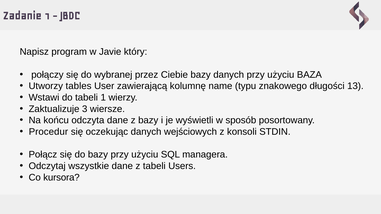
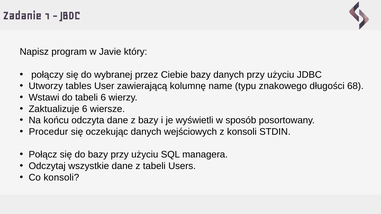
BAZA: BAZA -> JDBC
13: 13 -> 68
tabeli 1: 1 -> 6
Zaktualizuje 3: 3 -> 6
Co kursora: kursora -> konsoli
